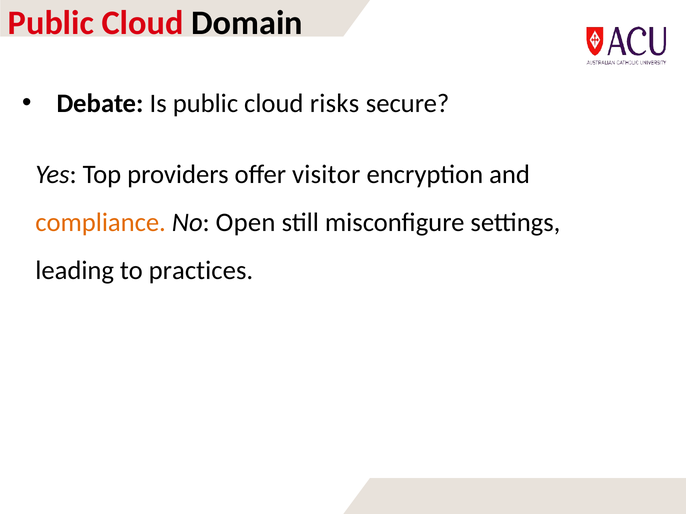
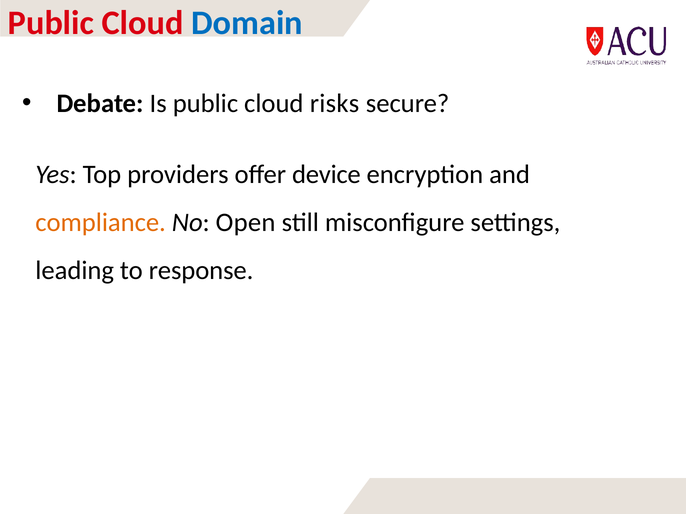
Domain colour: black -> blue
visitor: visitor -> device
practices: practices -> response
